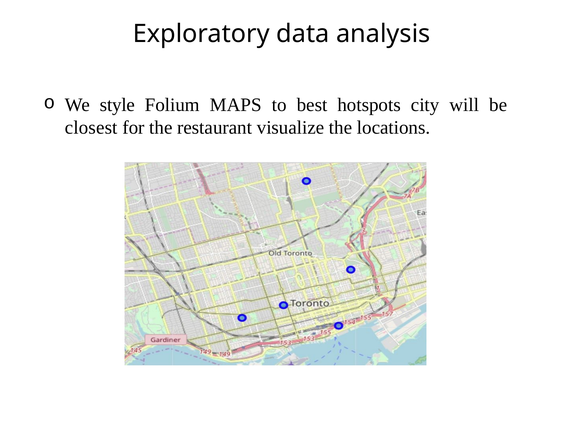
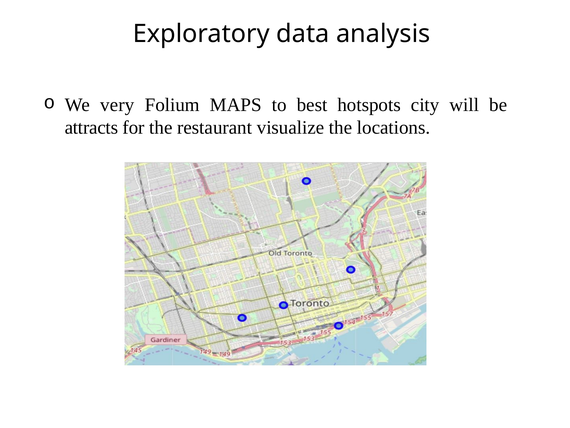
style: style -> very
closest: closest -> attracts
